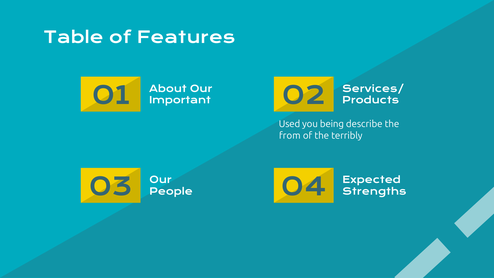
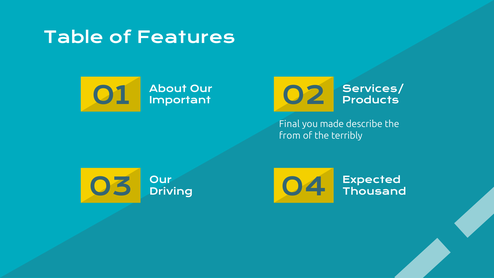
Used: Used -> Final
being: being -> made
People: People -> Driving
Strengths: Strengths -> Thousand
